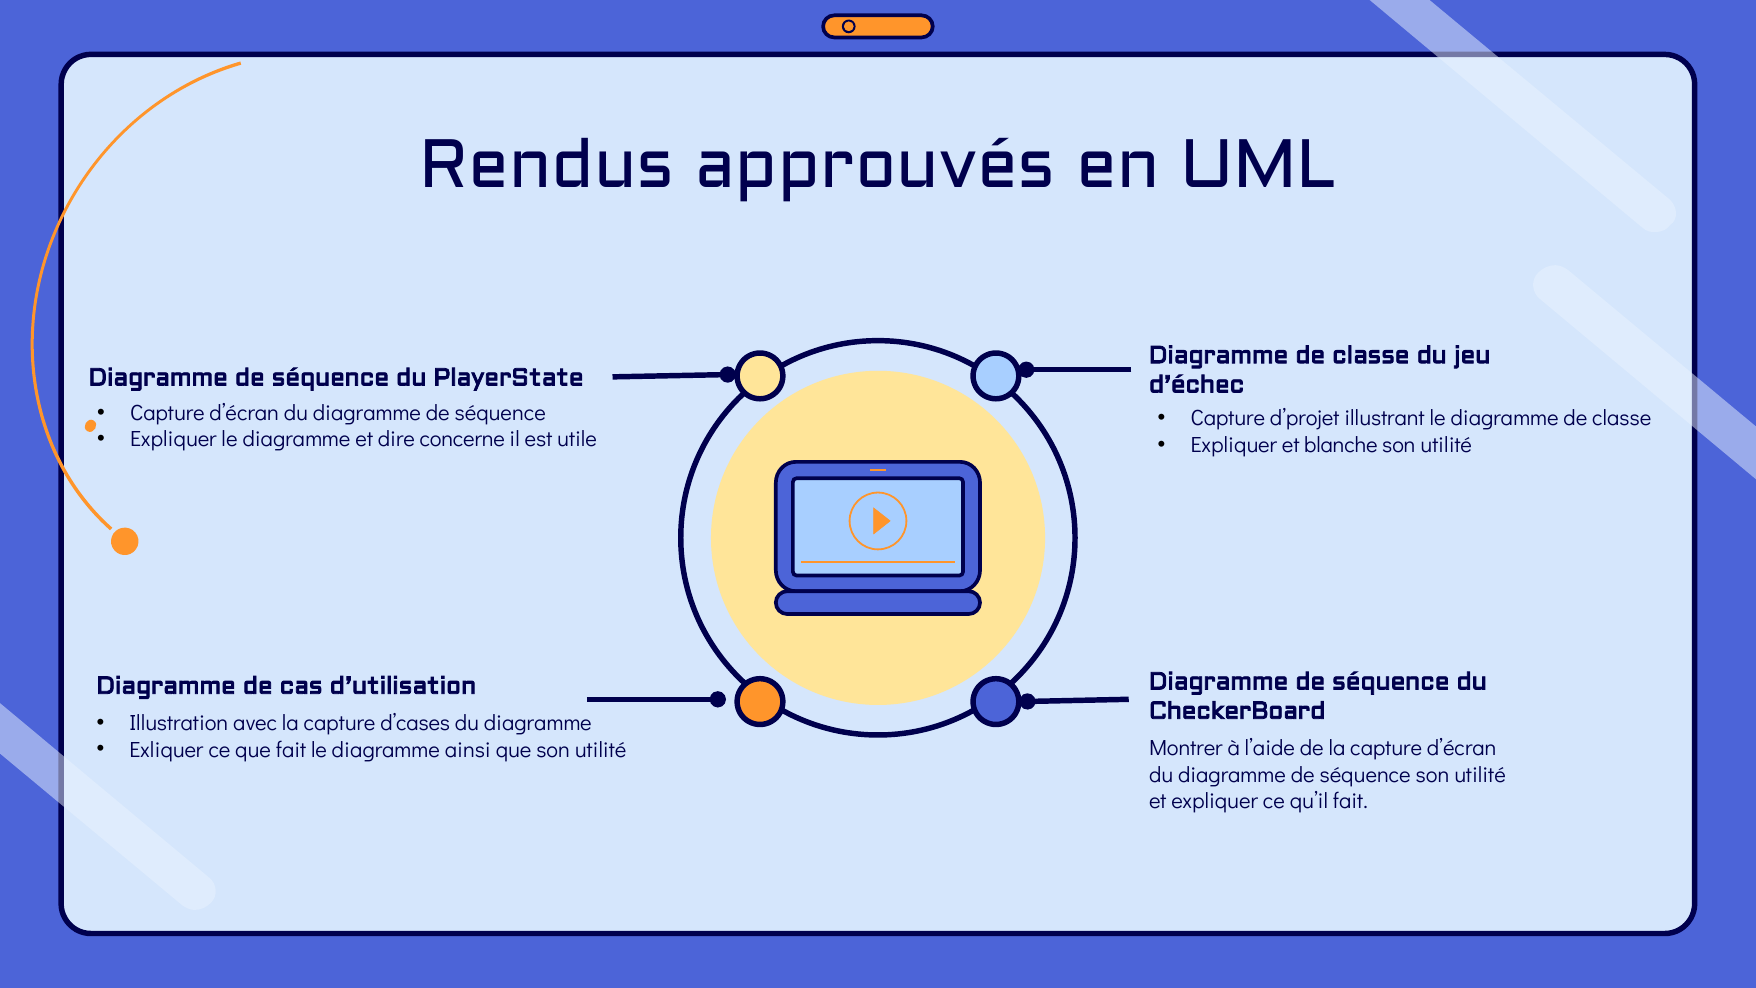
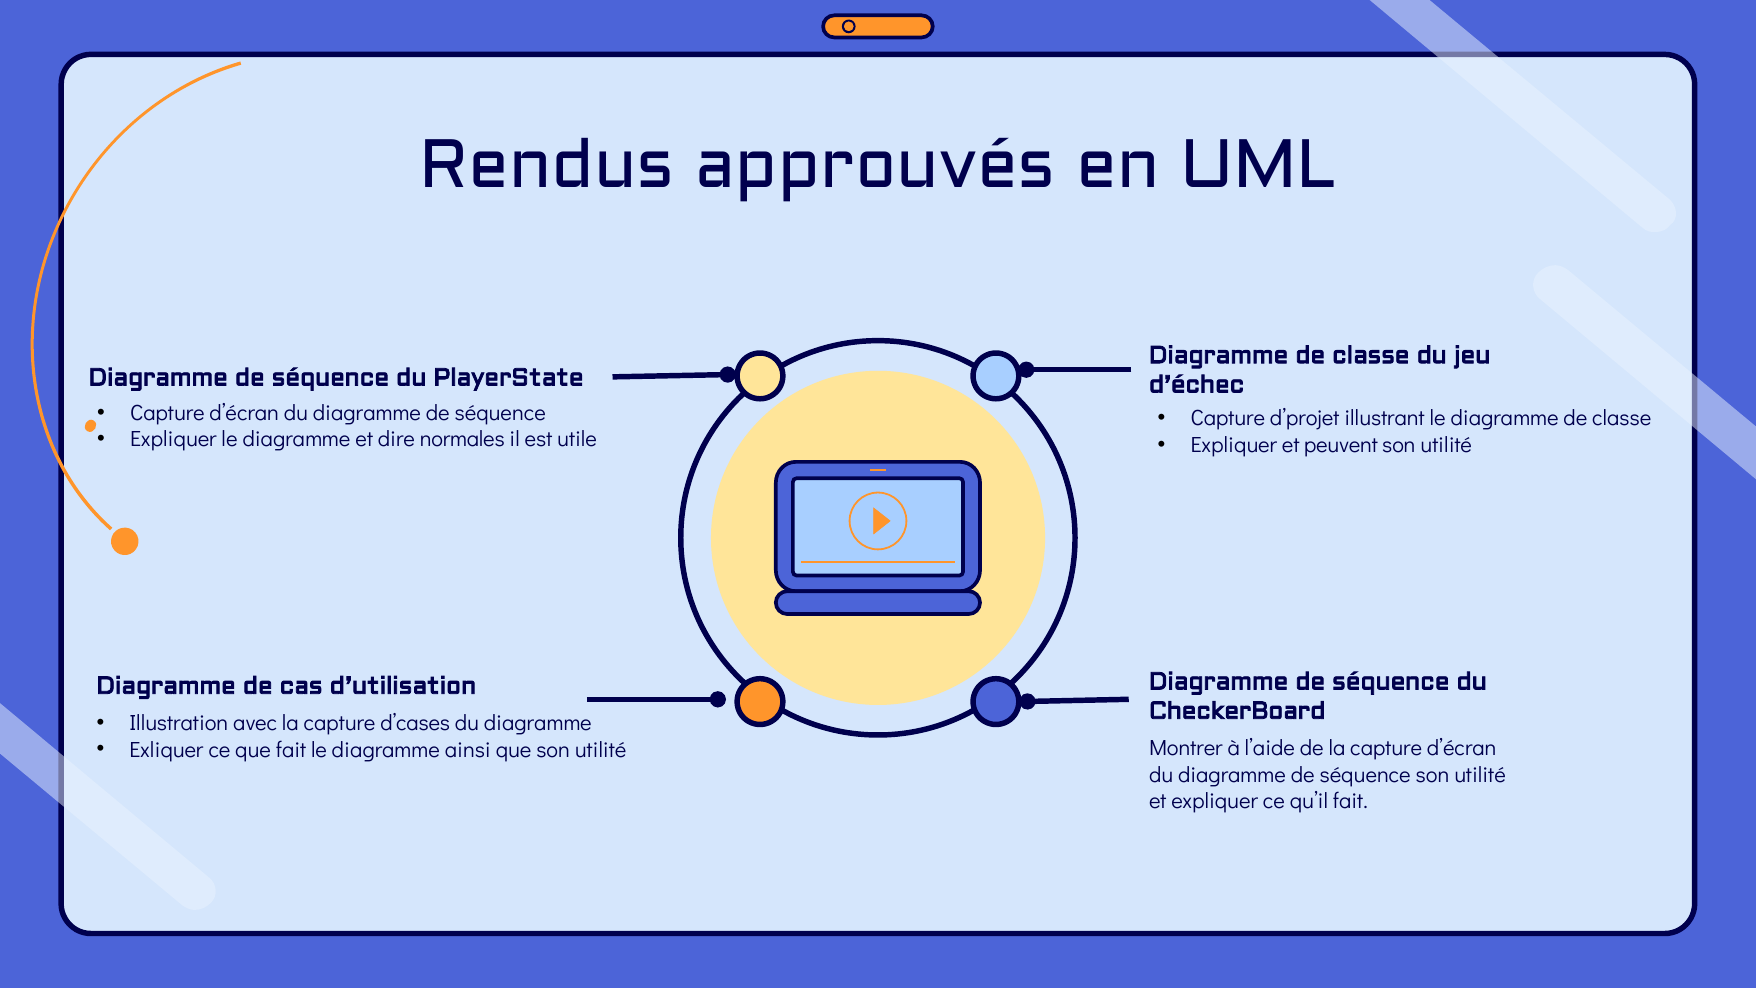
concerne: concerne -> normales
blanche: blanche -> peuvent
